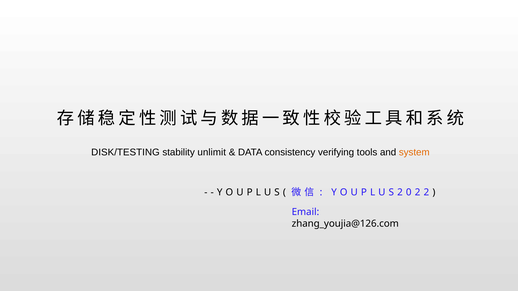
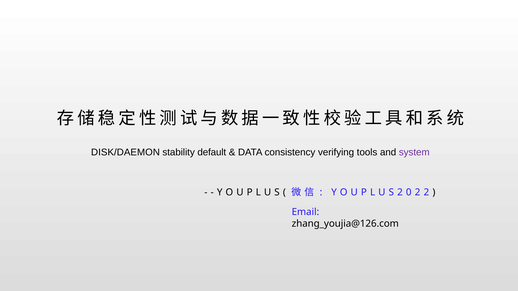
DISK/TESTING: DISK/TESTING -> DISK/DAEMON
unlimit: unlimit -> default
system colour: orange -> purple
